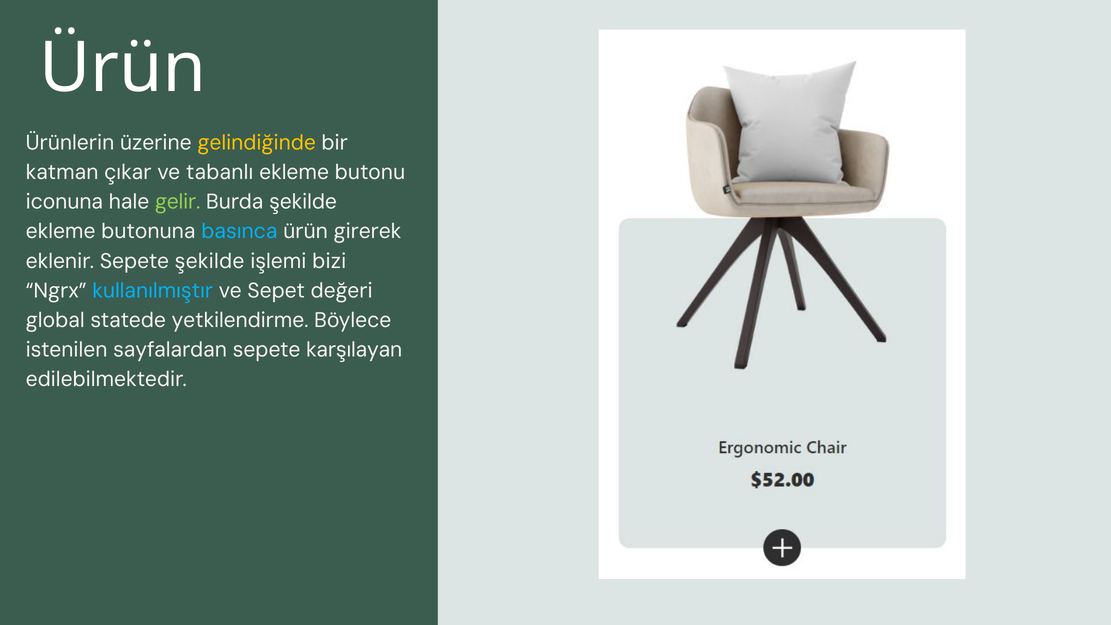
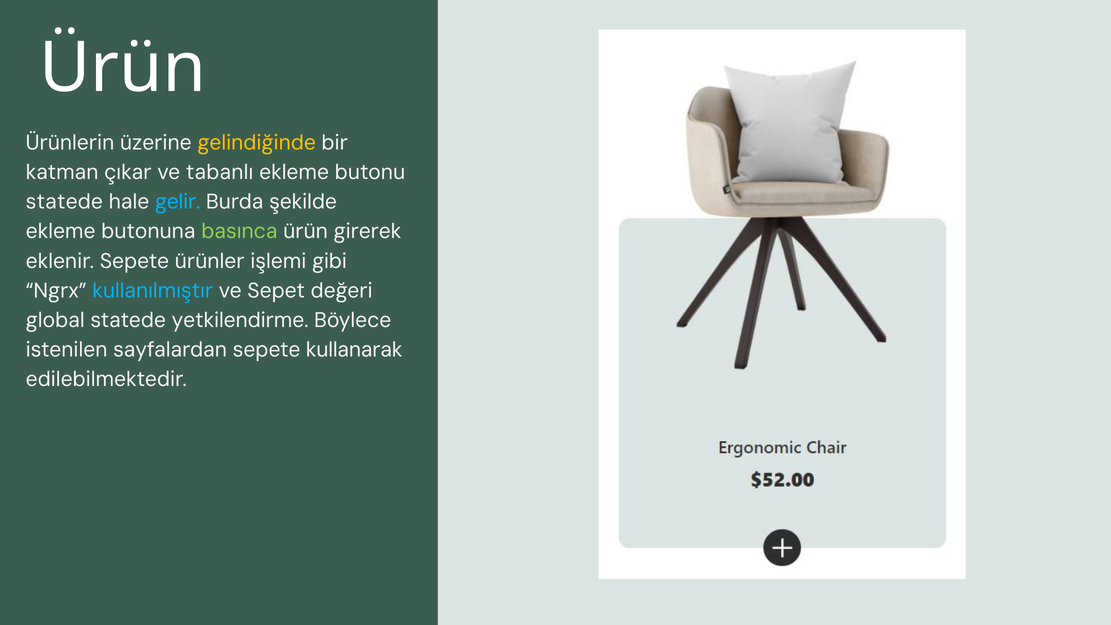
iconuna at (64, 202): iconuna -> statede
gelir colour: light green -> light blue
basınca colour: light blue -> light green
Sepete şekilde: şekilde -> ürünler
bizi: bizi -> gibi
karşılayan: karşılayan -> kullanarak
